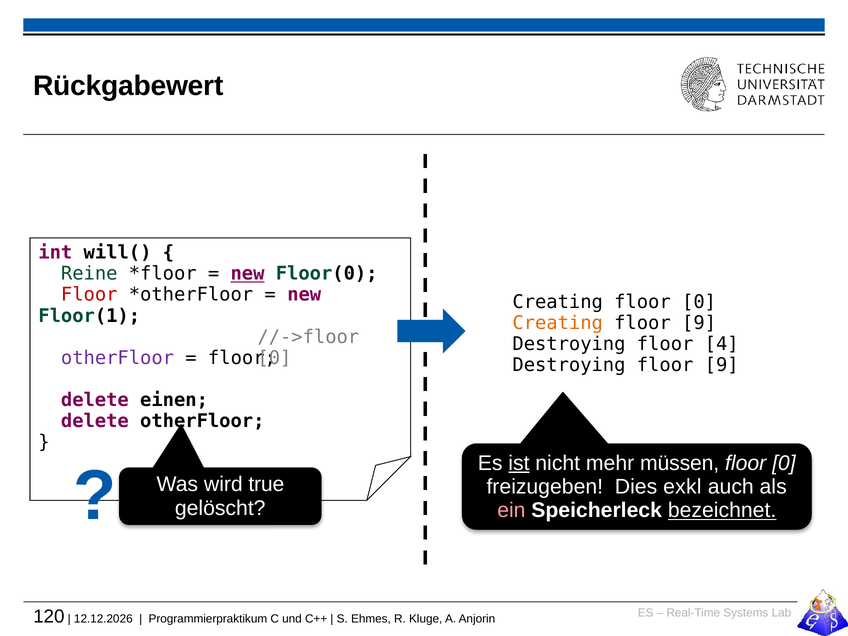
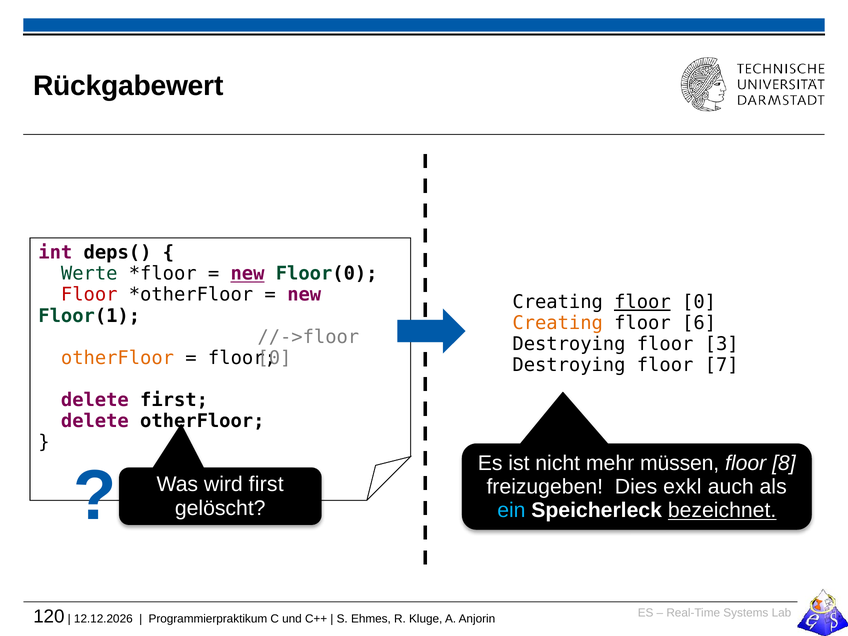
will(: will( -> deps(
Reine: Reine -> Werte
floor at (642, 302) underline: none -> present
9 at (699, 323): 9 -> 6
4: 4 -> 3
otherFloor at (118, 358) colour: purple -> orange
Destroying floor 9: 9 -> 7
delete einen: einen -> first
ist underline: present -> none
0 at (784, 463): 0 -> 8
wird true: true -> first
ein colour: pink -> light blue
